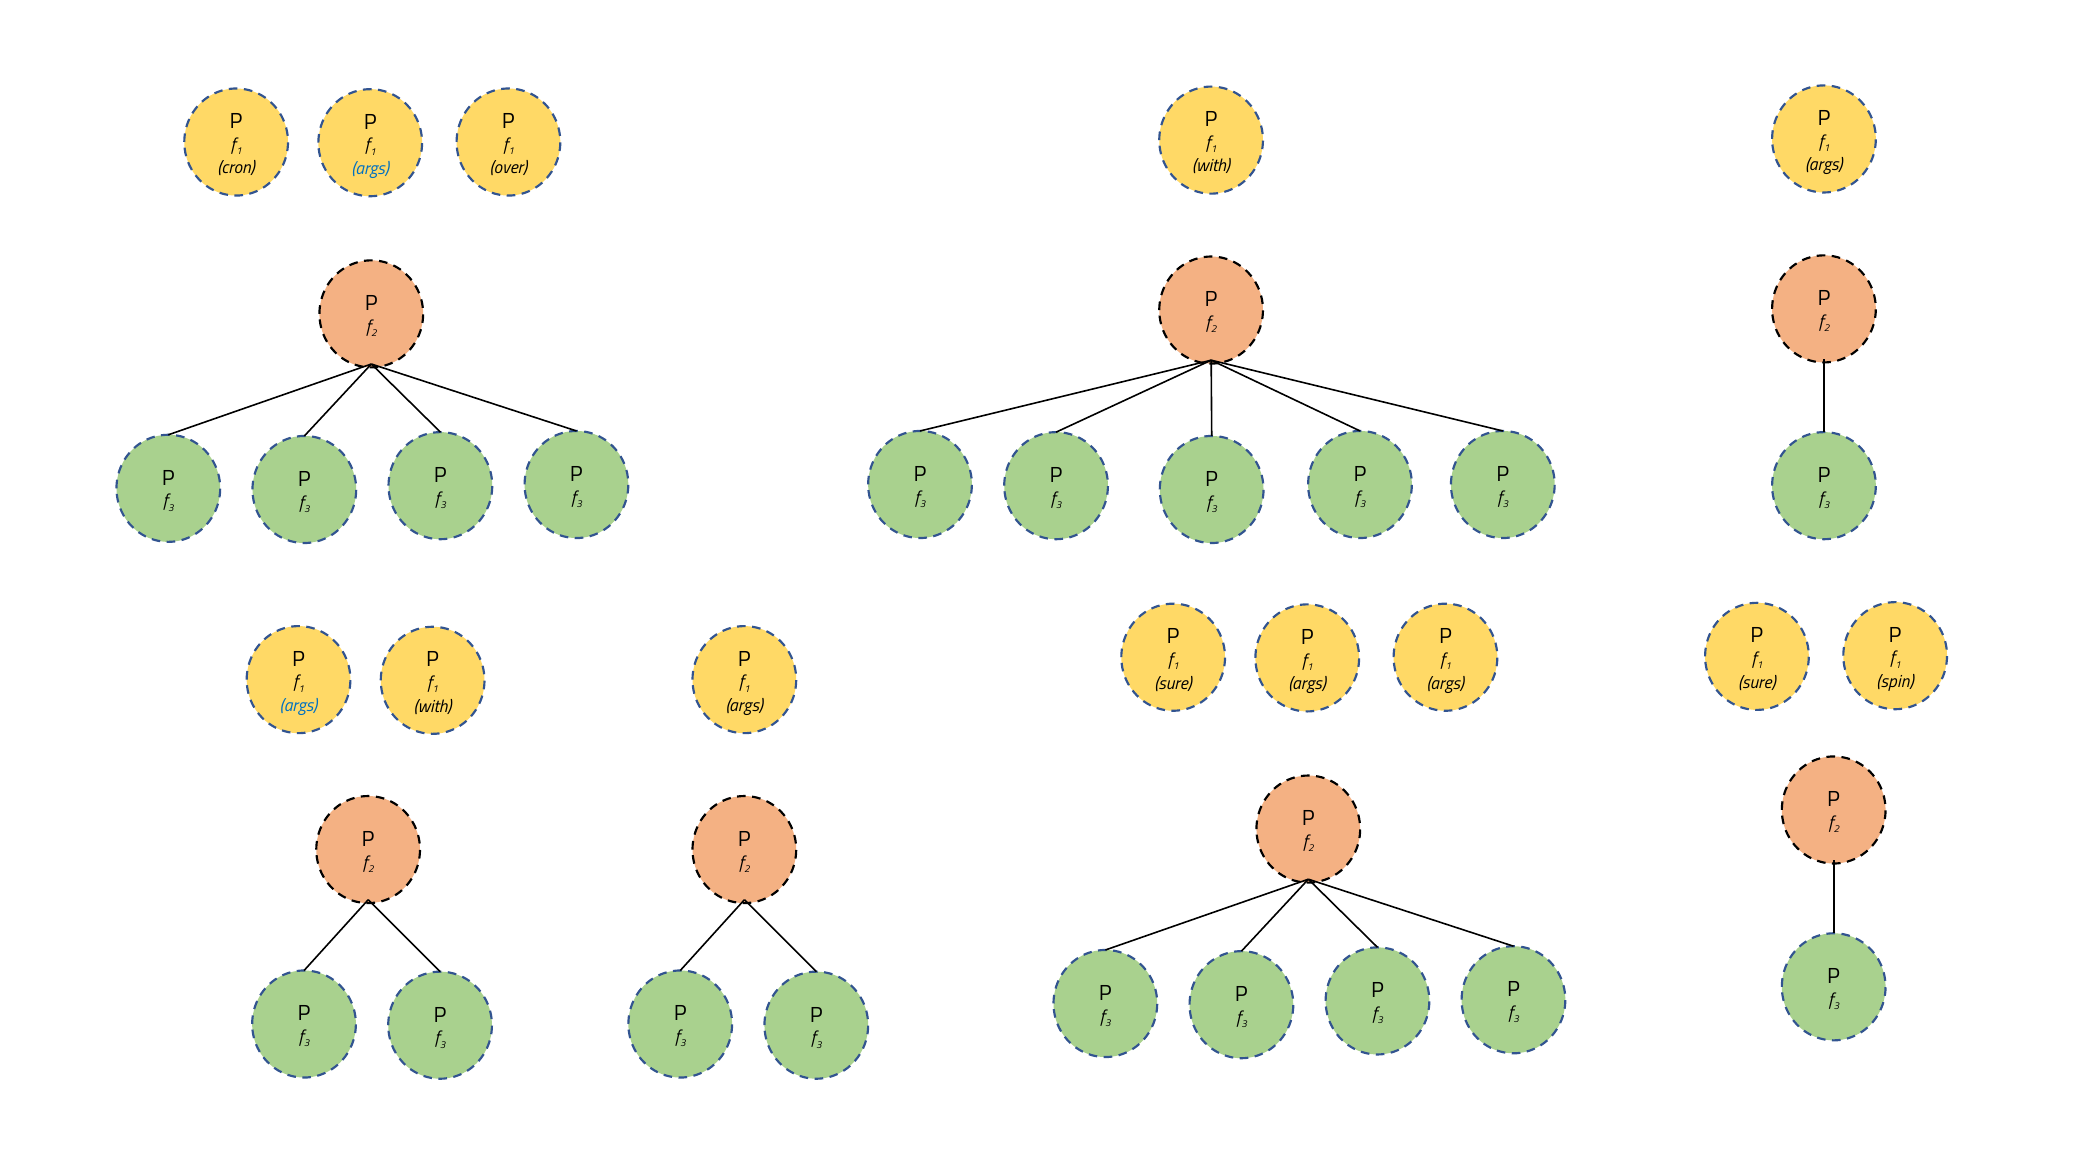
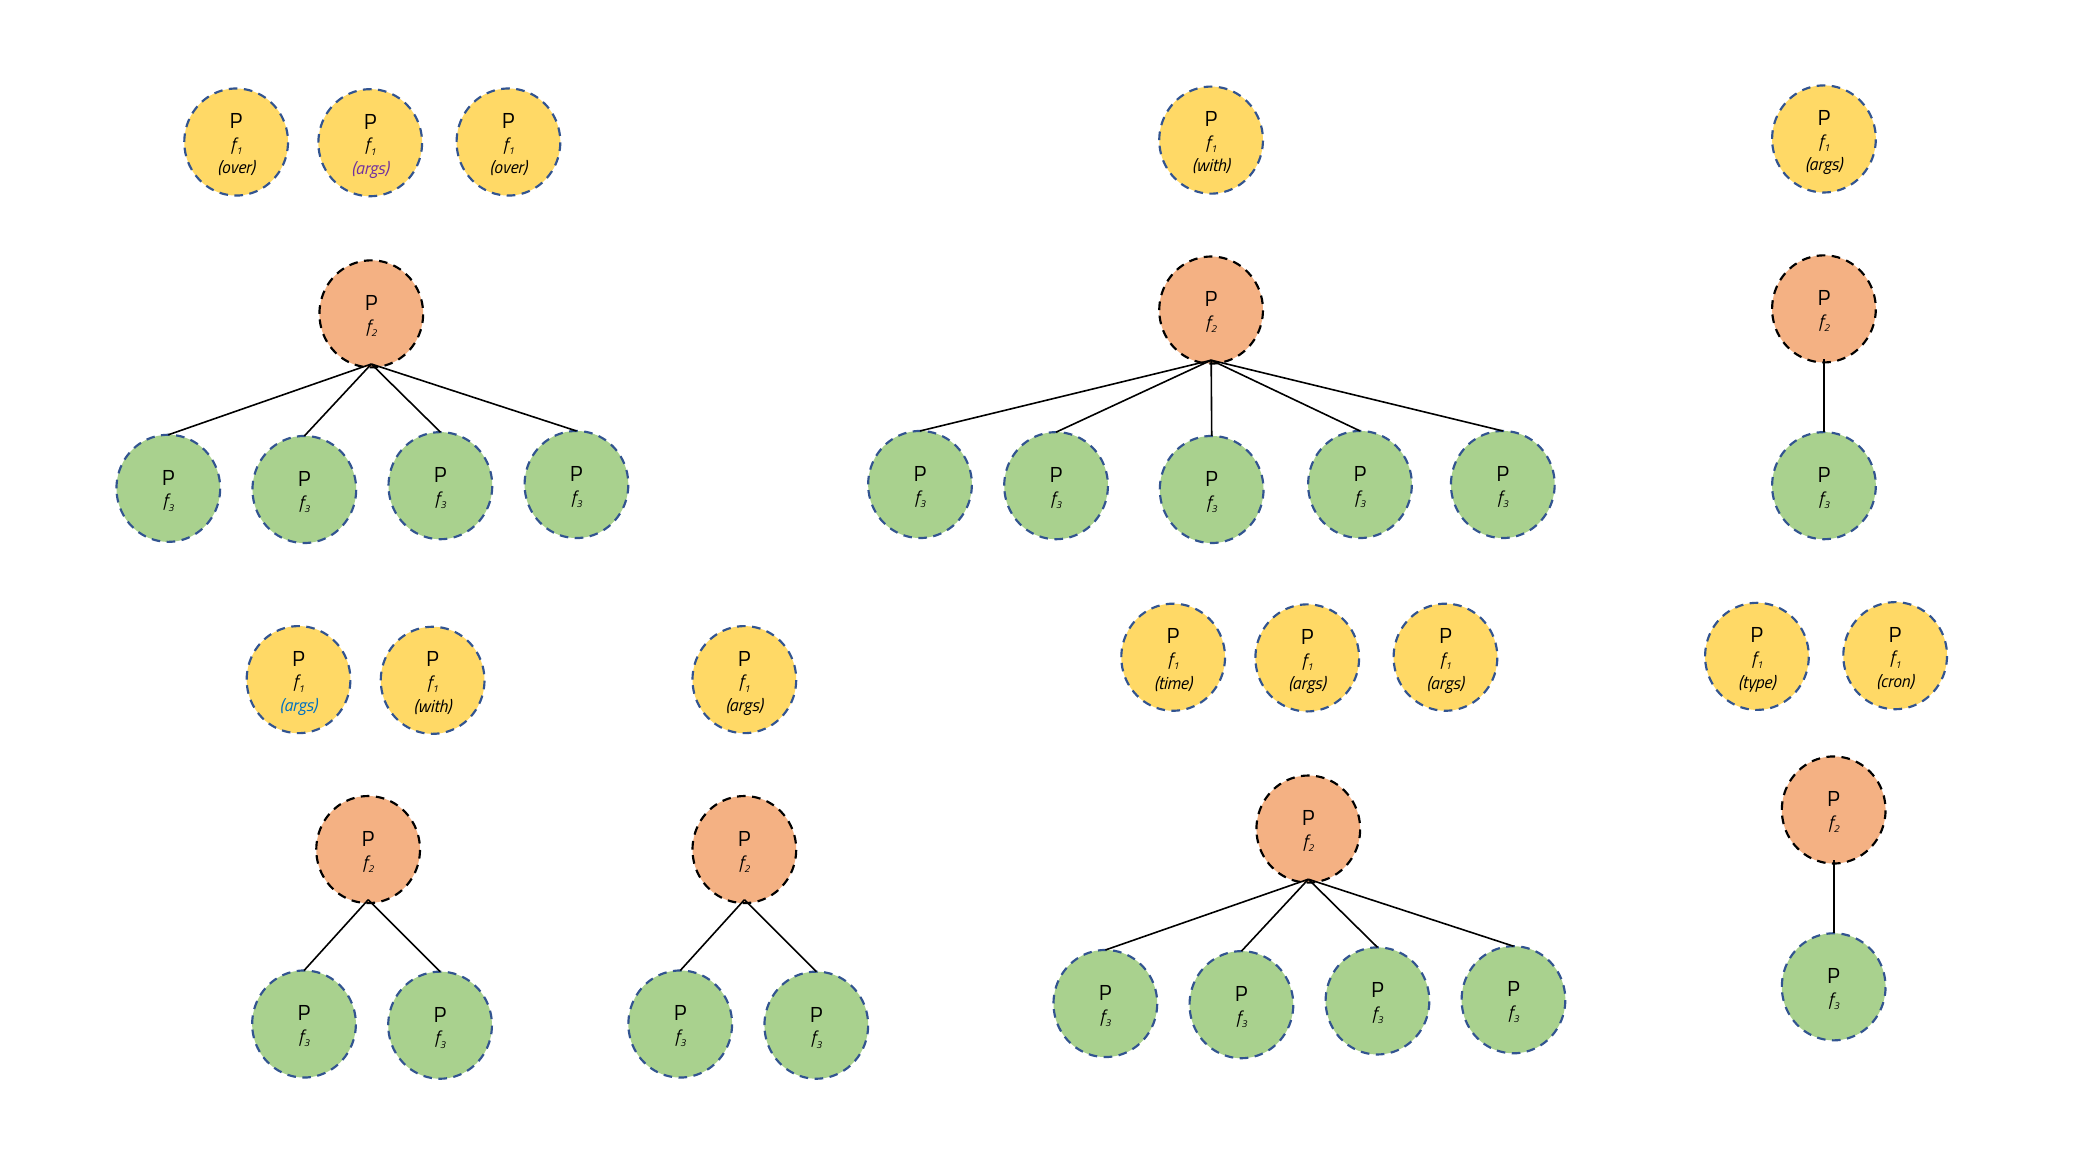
cron at (236, 168): cron -> over
args at (370, 169) colour: blue -> purple
spin: spin -> cron
sure at (1757, 683): sure -> type
sure at (1173, 684): sure -> time
